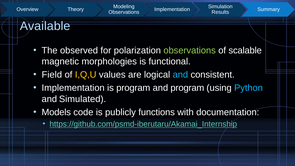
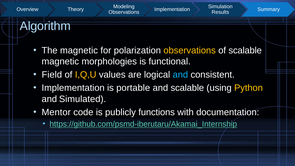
Available: Available -> Algorithm
The observed: observed -> magnetic
observations at (190, 50) colour: light green -> yellow
is program: program -> portable
and program: program -> scalable
Python colour: light blue -> yellow
Models: Models -> Mentor
